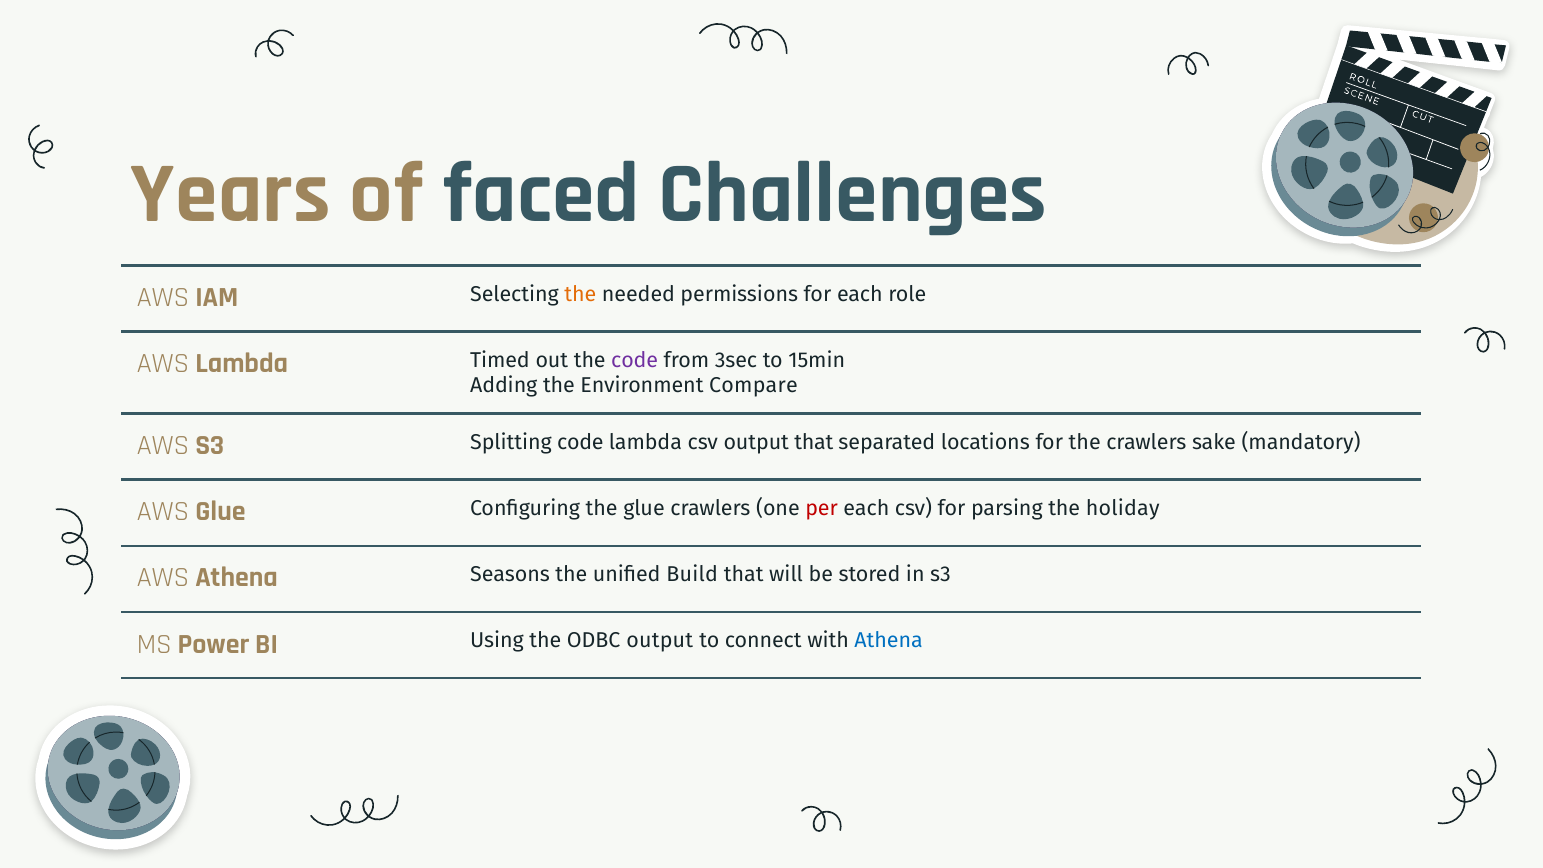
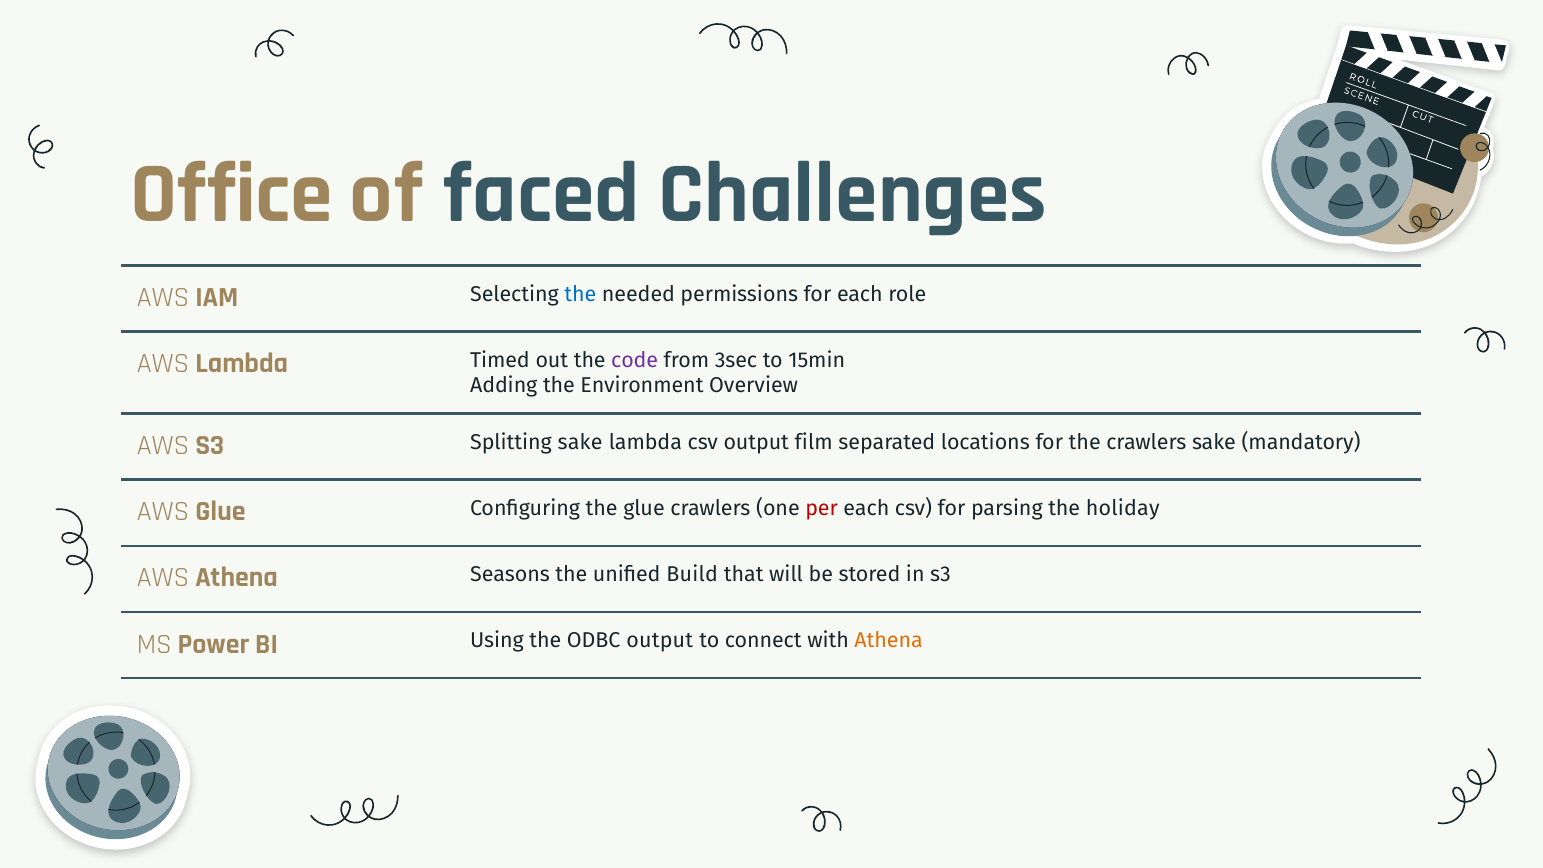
Years: Years -> Office
the at (580, 294) colour: orange -> blue
Compare: Compare -> Overview
Splitting code: code -> sake
output that: that -> film
Athena at (889, 640) colour: blue -> orange
